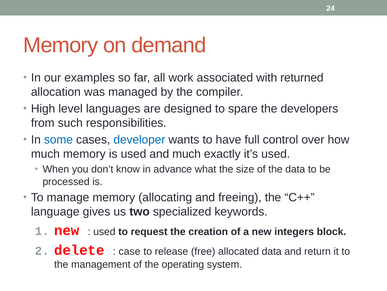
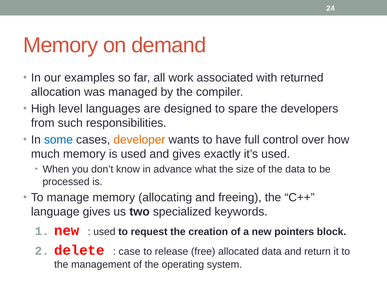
developer colour: blue -> orange
and much: much -> gives
integers: integers -> pointers
